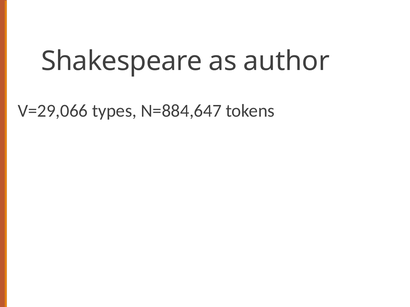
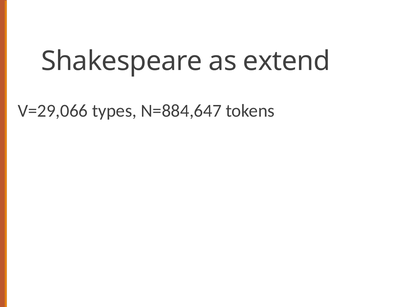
author: author -> extend
